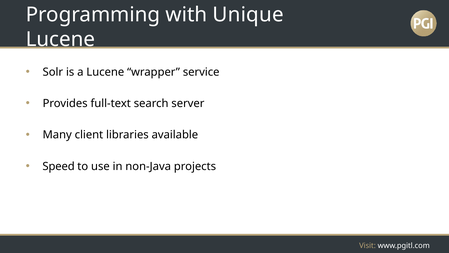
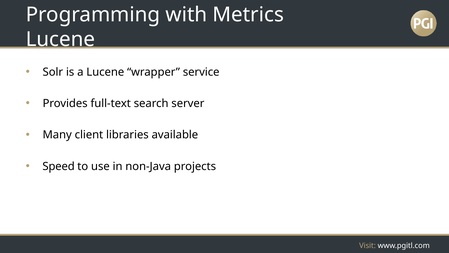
Unique: Unique -> Metrics
